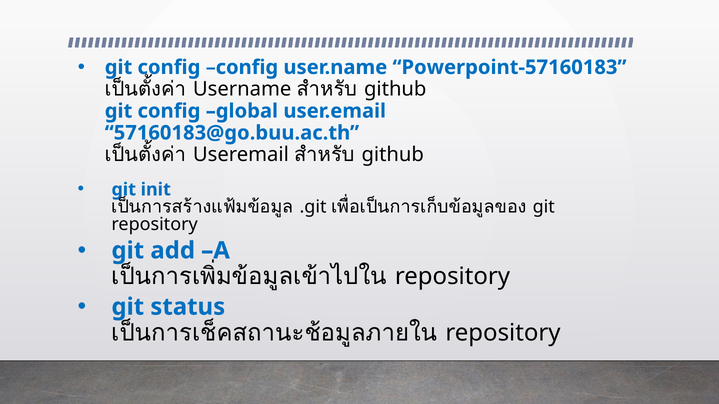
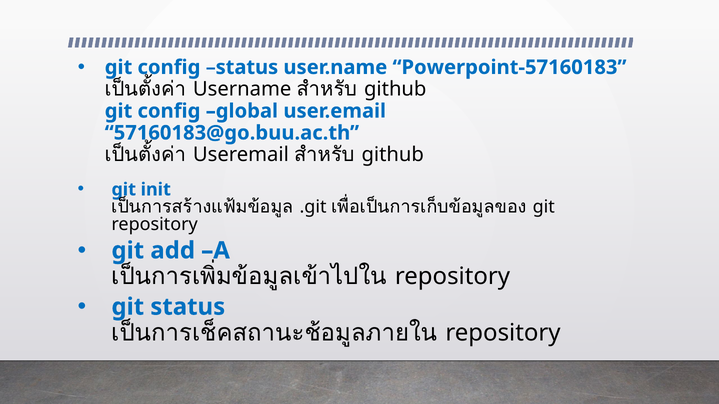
config config: config -> status
